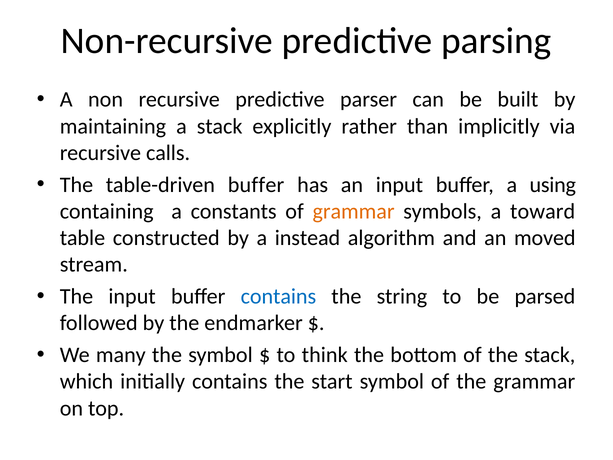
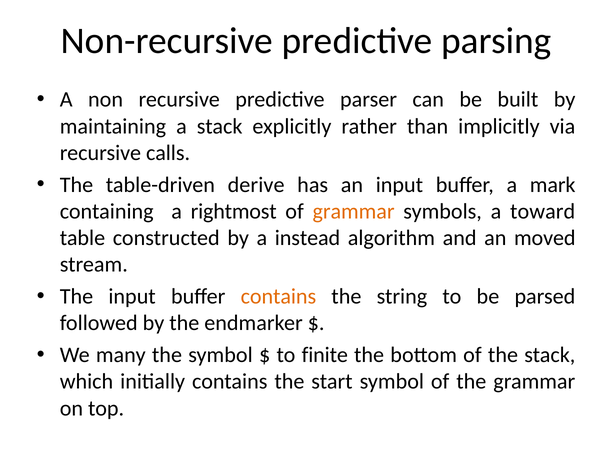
table-driven buffer: buffer -> derive
using: using -> mark
constants: constants -> rightmost
contains at (278, 296) colour: blue -> orange
think: think -> finite
